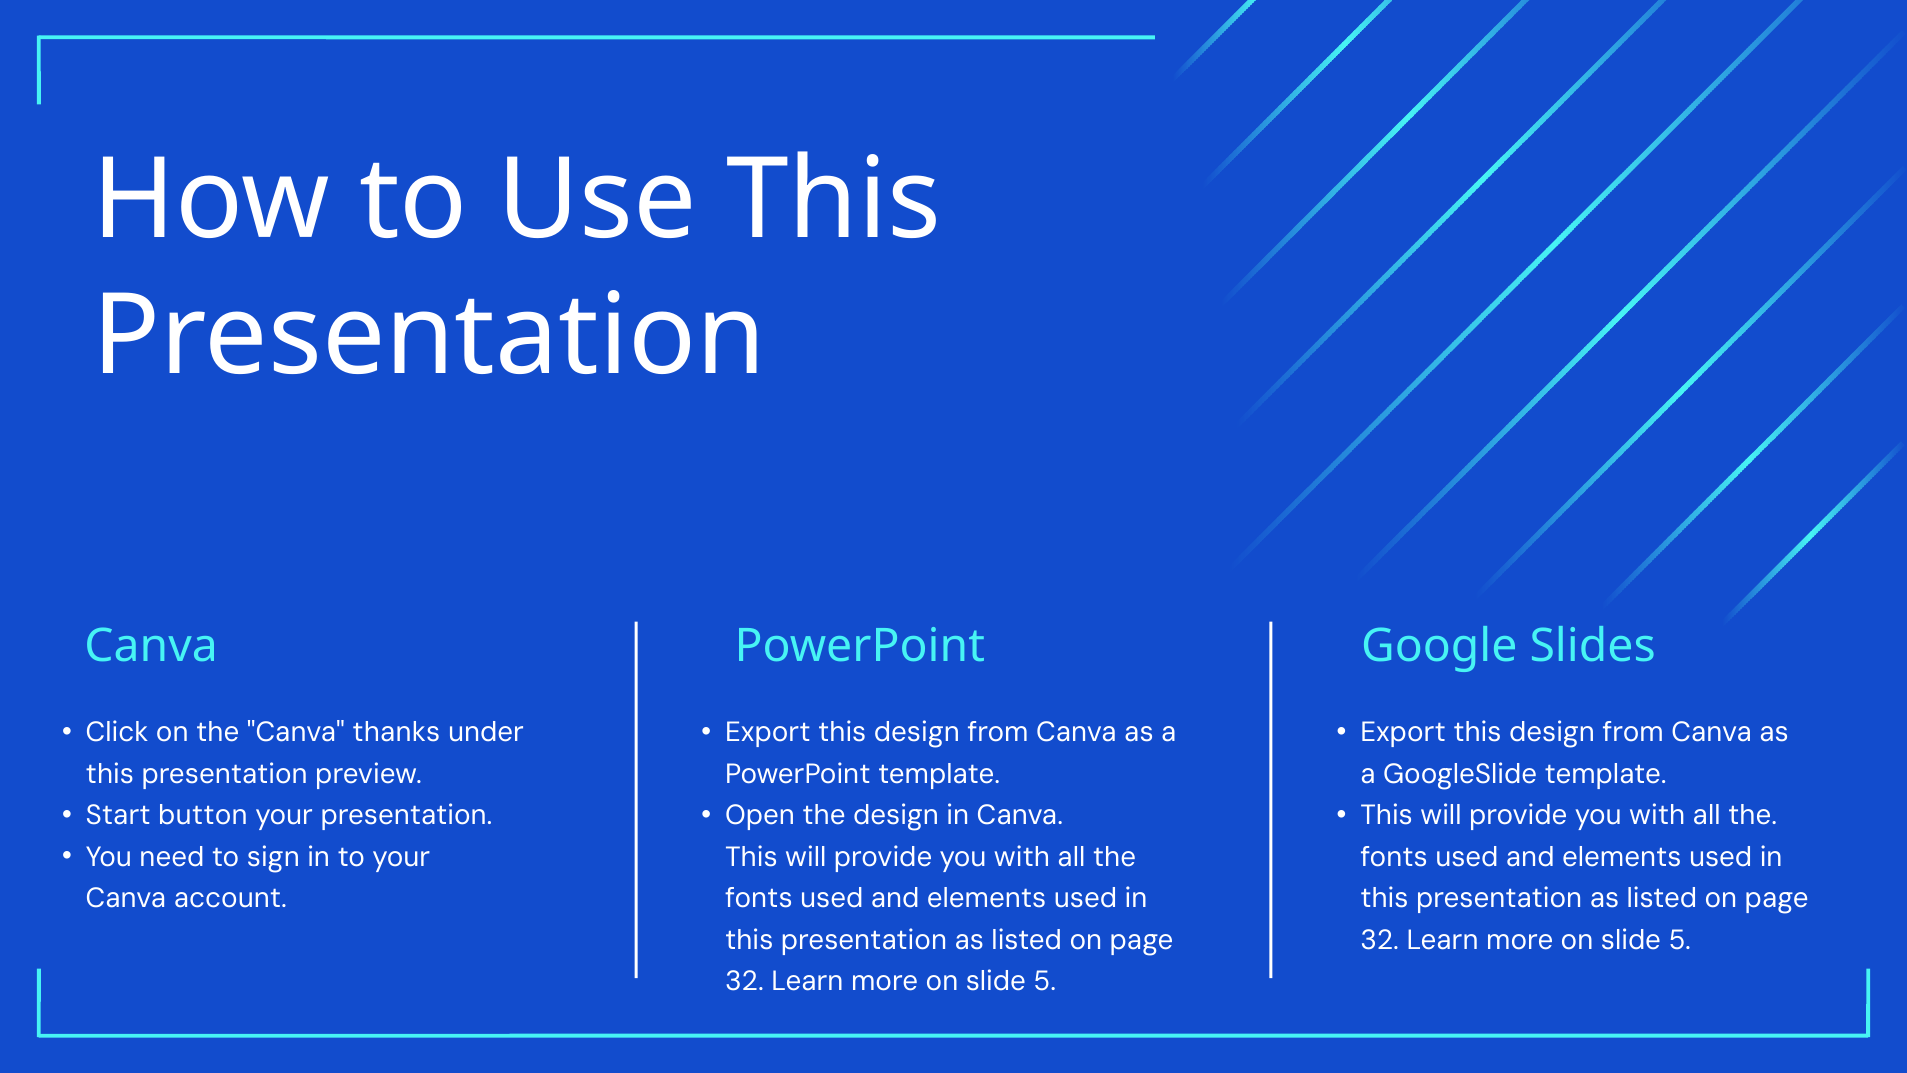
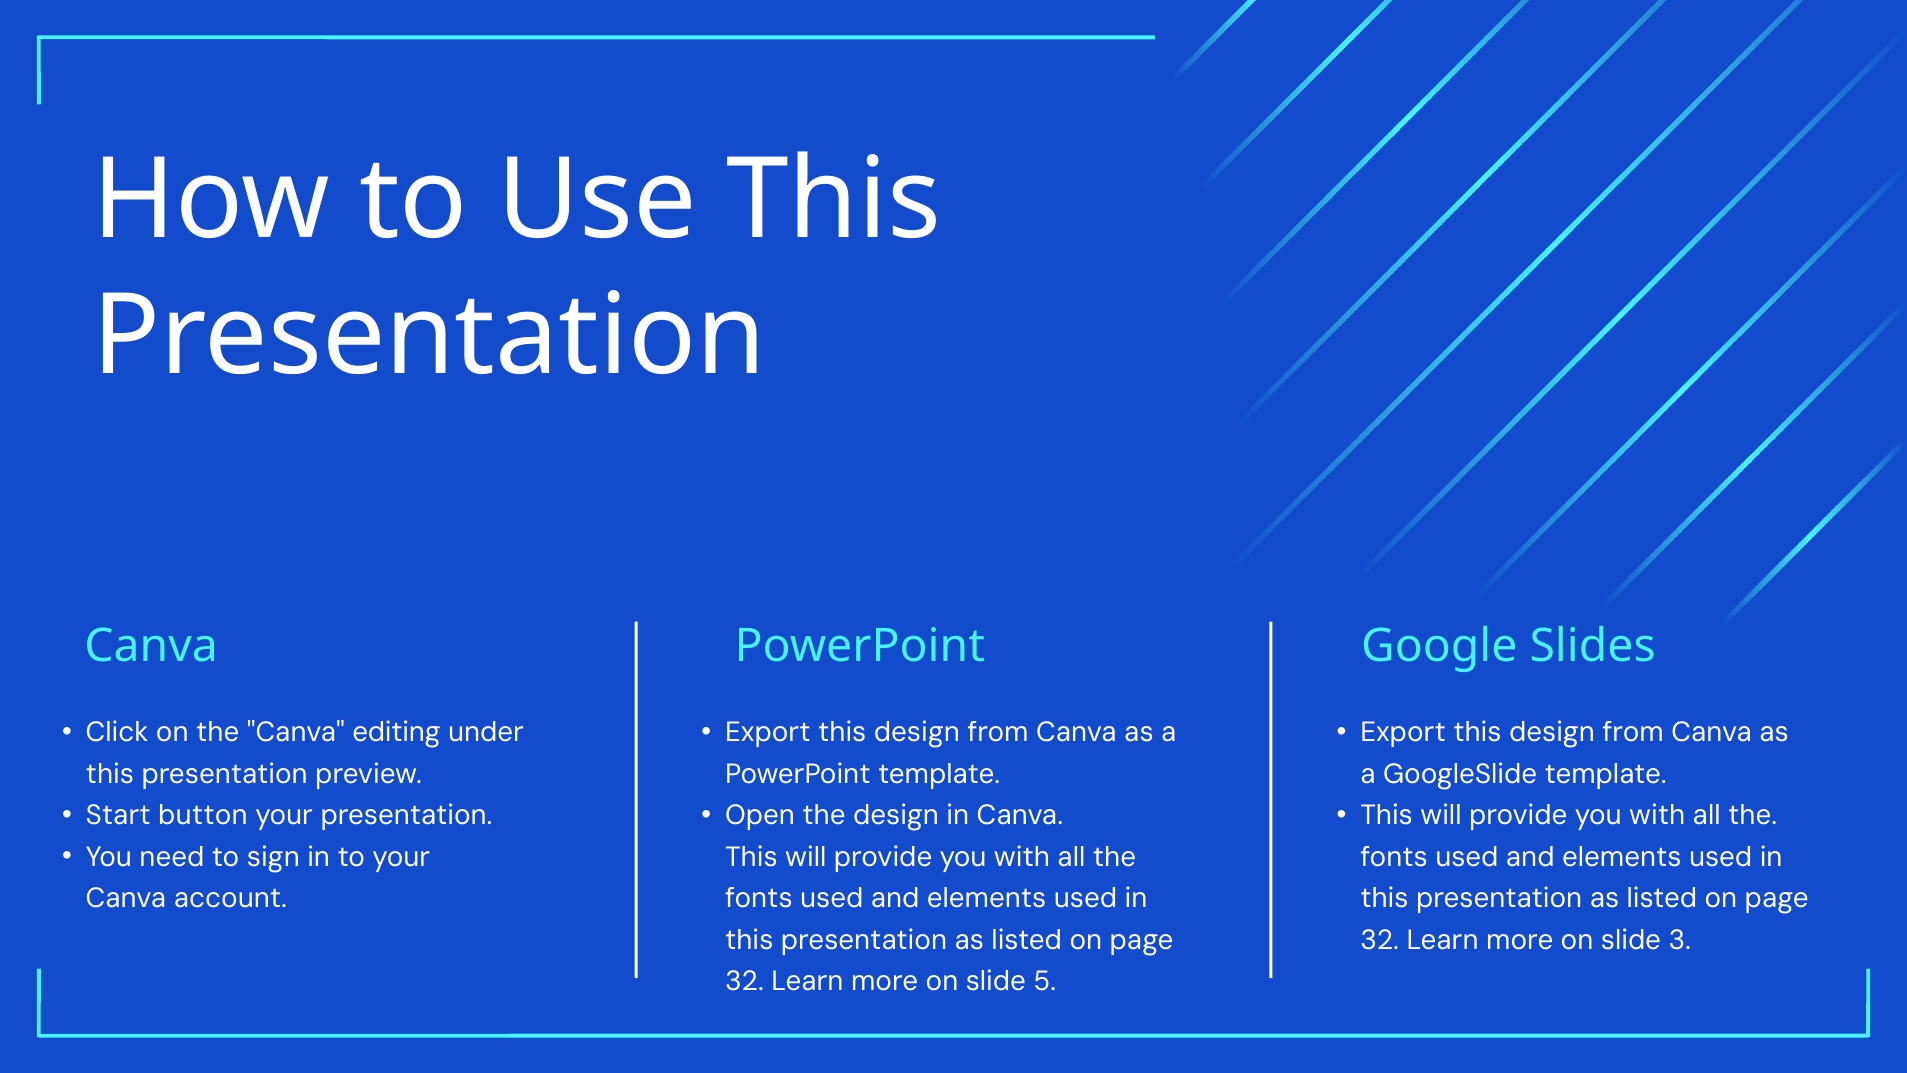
thanks: thanks -> editing
5 at (1680, 940): 5 -> 3
